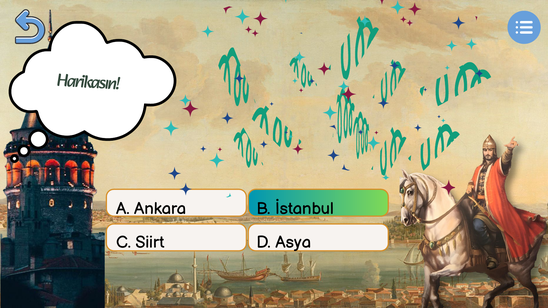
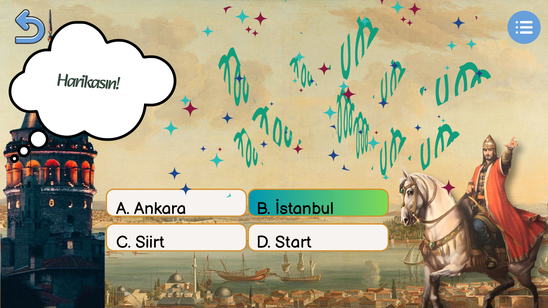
Asya: Asya -> Start
